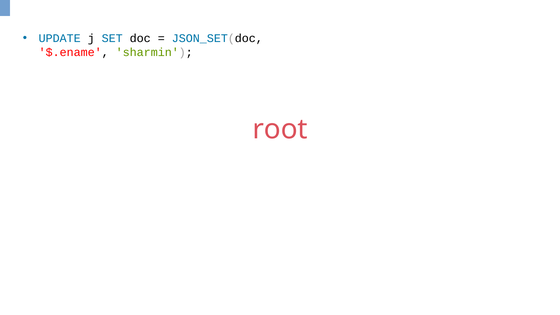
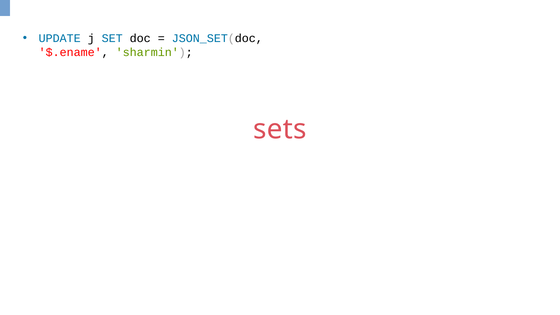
root: root -> sets
